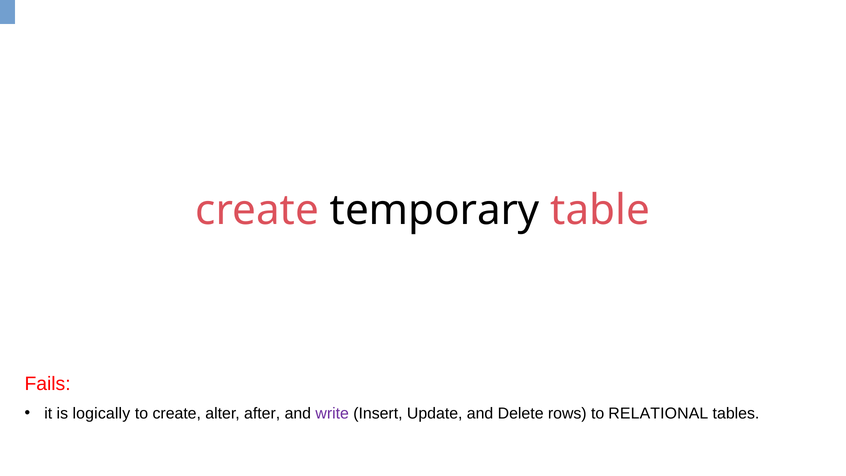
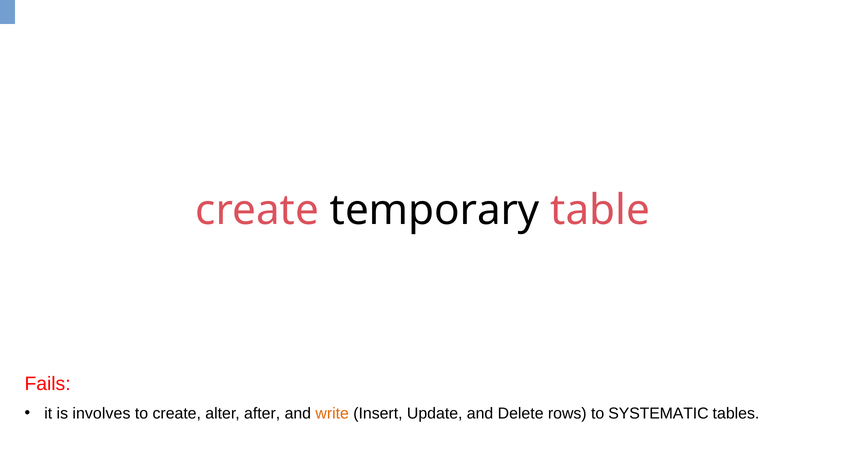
logically: logically -> involves
write colour: purple -> orange
RELATIONAL: RELATIONAL -> SYSTEMATIC
